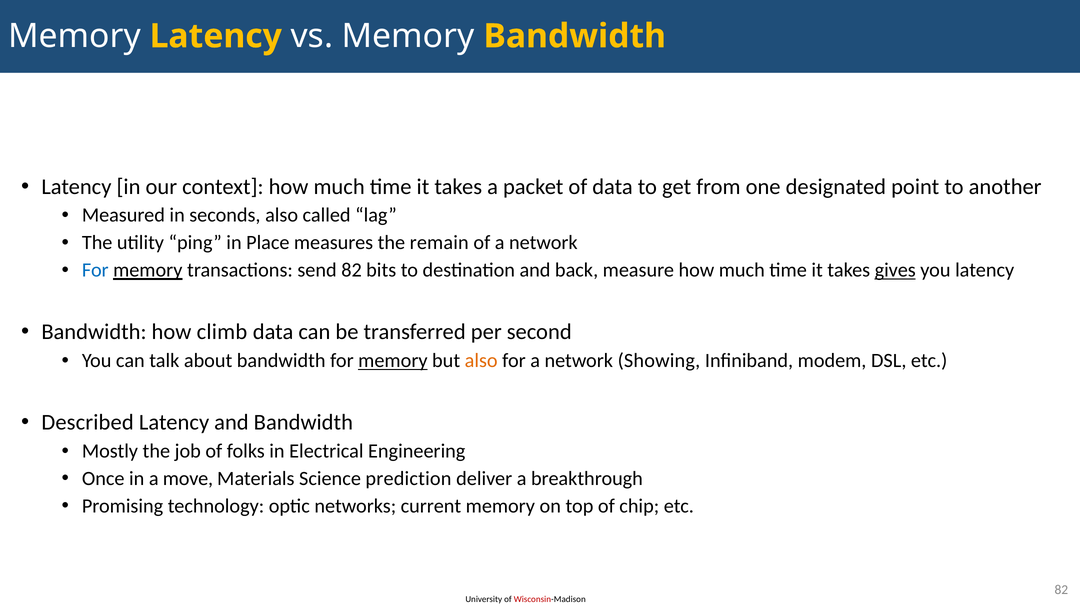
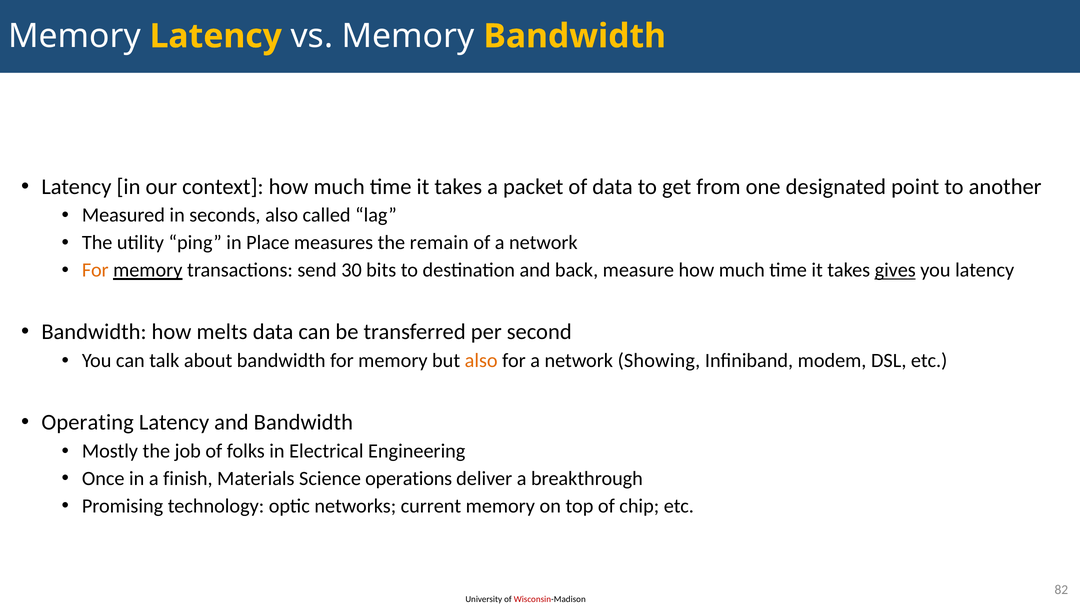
For at (95, 270) colour: blue -> orange
send 82: 82 -> 30
climb: climb -> melts
memory at (393, 361) underline: present -> none
Described: Described -> Operating
move: move -> finish
prediction: prediction -> operations
